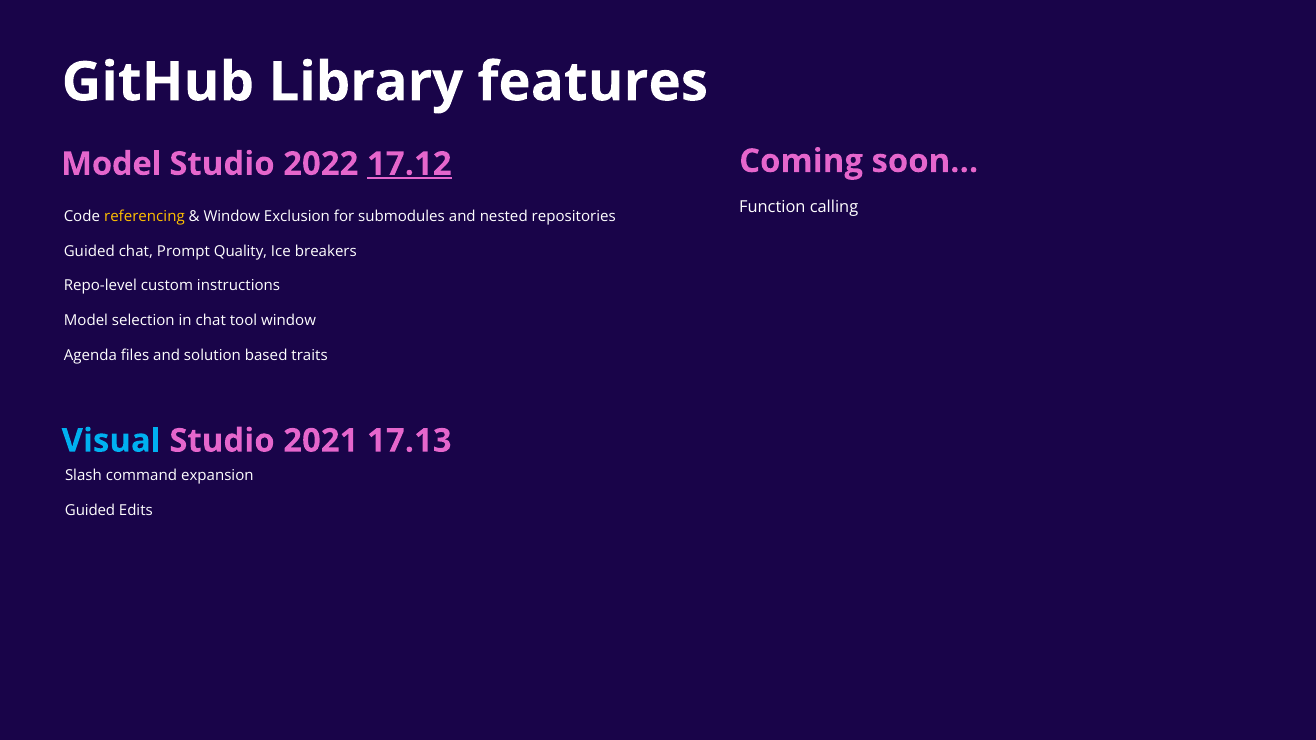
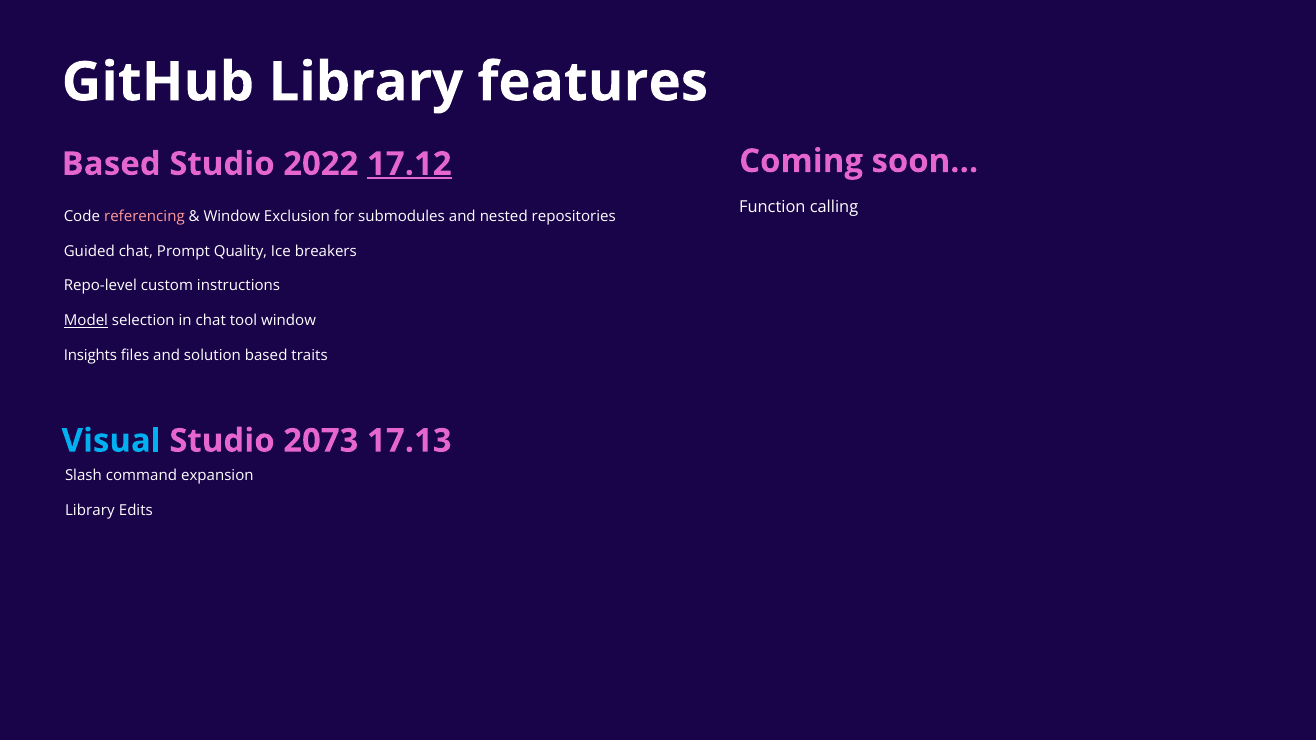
Model at (111, 164): Model -> Based
referencing colour: yellow -> pink
Model at (86, 321) underline: none -> present
Agenda: Agenda -> Insights
2021: 2021 -> 2073
Guided at (90, 511): Guided -> Library
